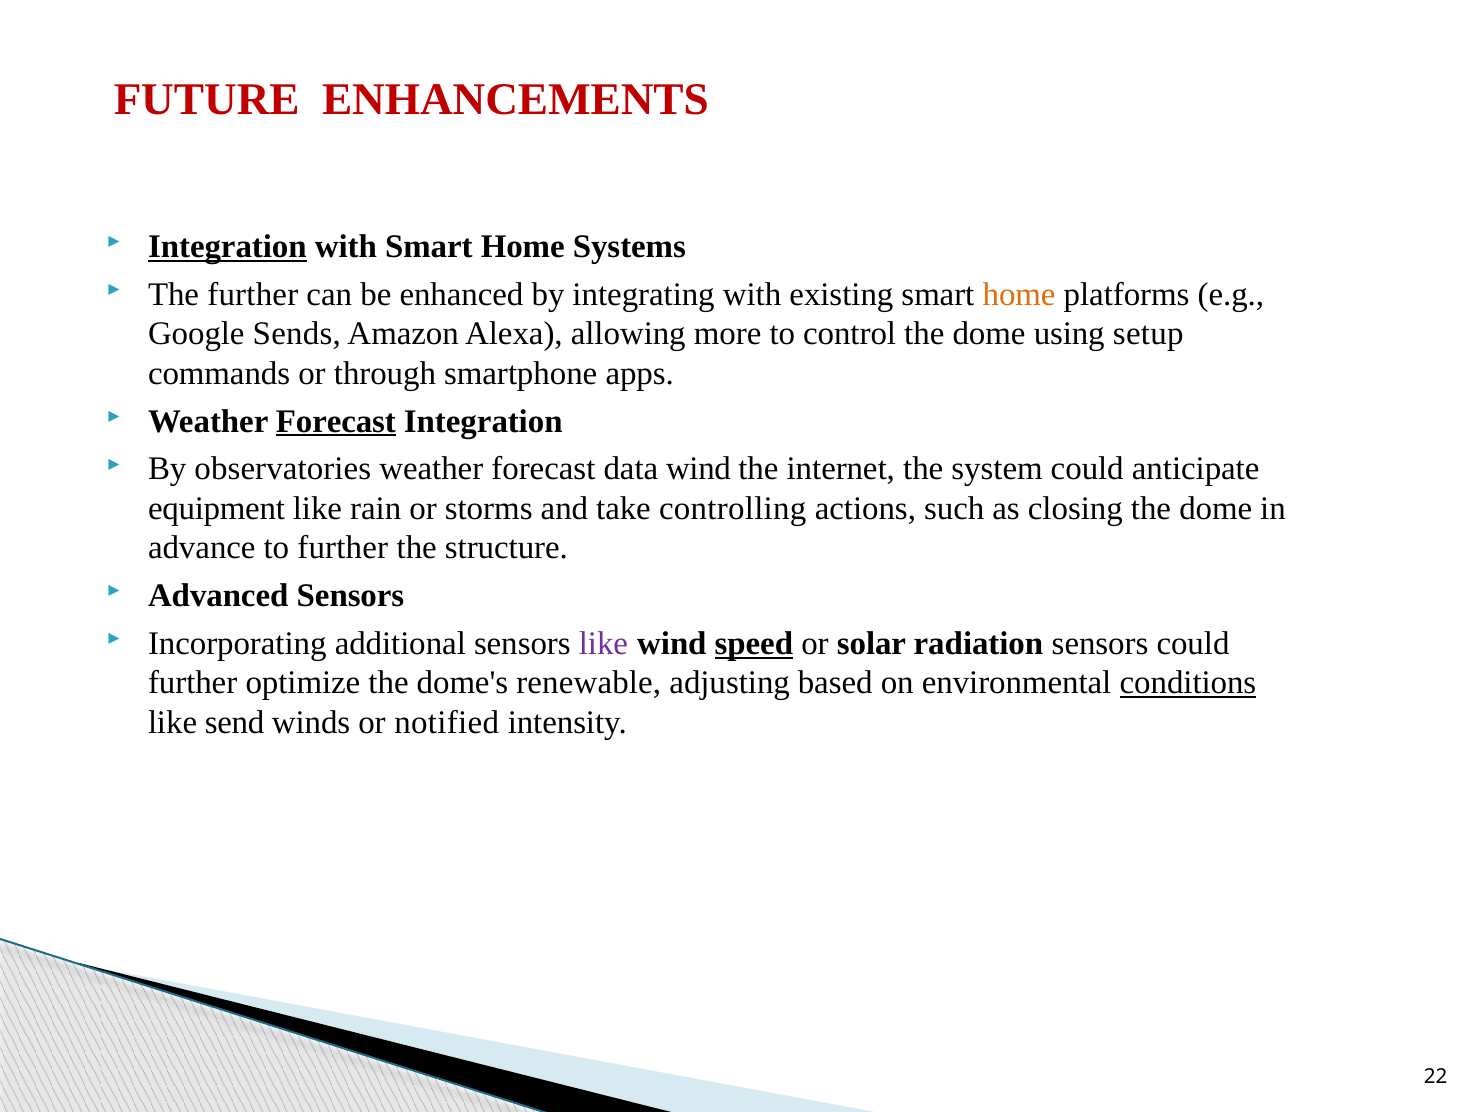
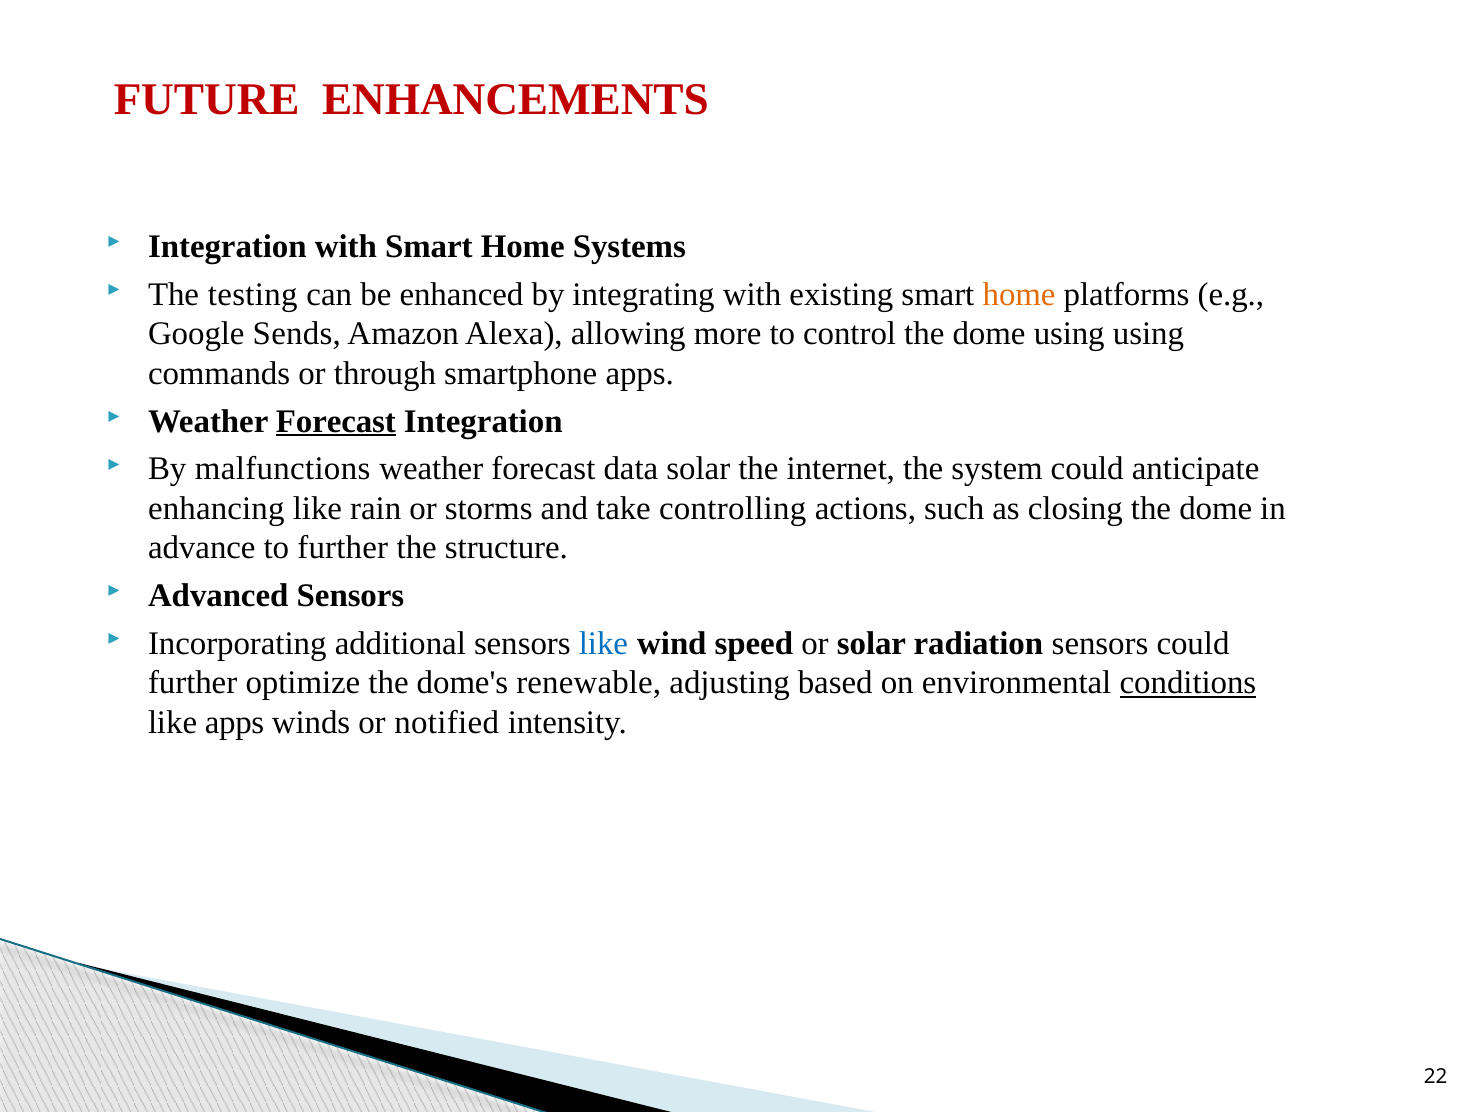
Integration at (227, 247) underline: present -> none
The further: further -> testing
using setup: setup -> using
observatories: observatories -> malfunctions
data wind: wind -> solar
equipment: equipment -> enhancing
like at (603, 644) colour: purple -> blue
speed underline: present -> none
like send: send -> apps
